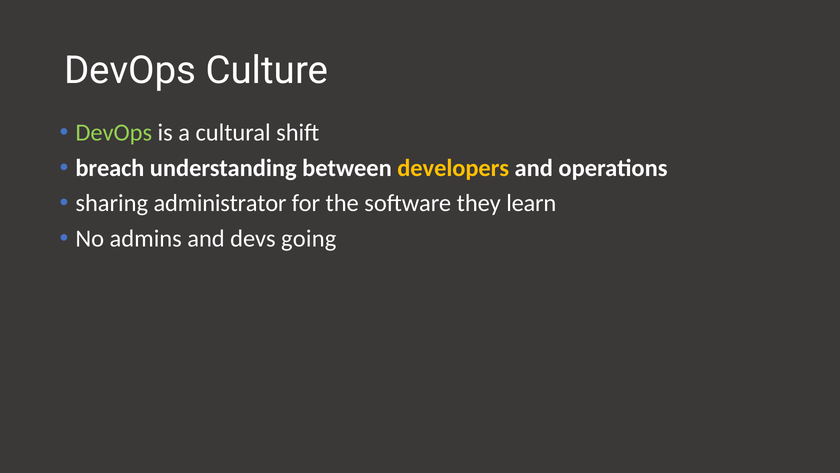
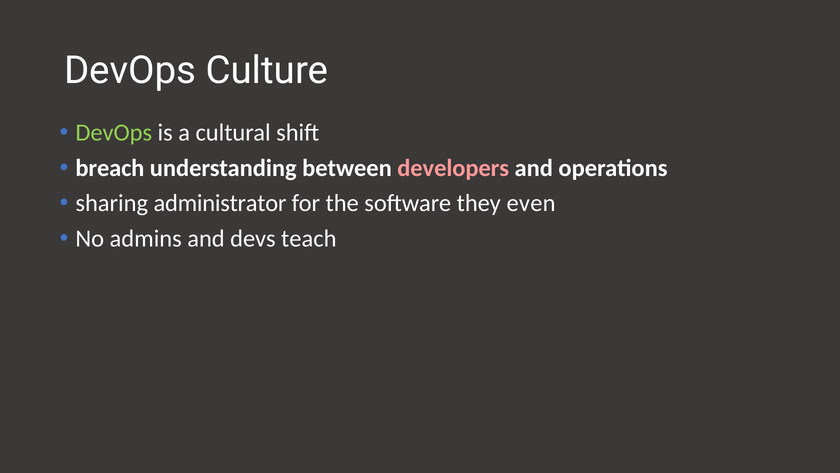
developers colour: yellow -> pink
learn: learn -> even
going: going -> teach
